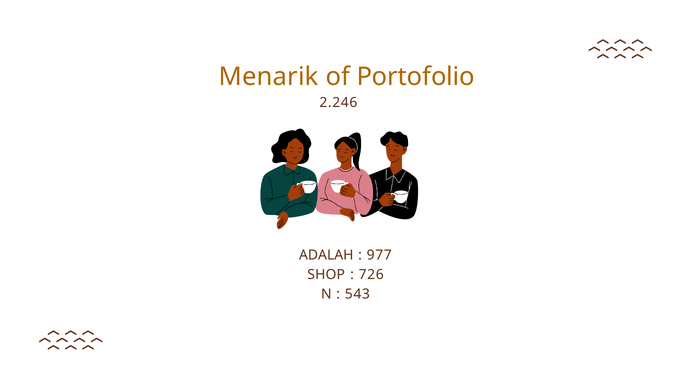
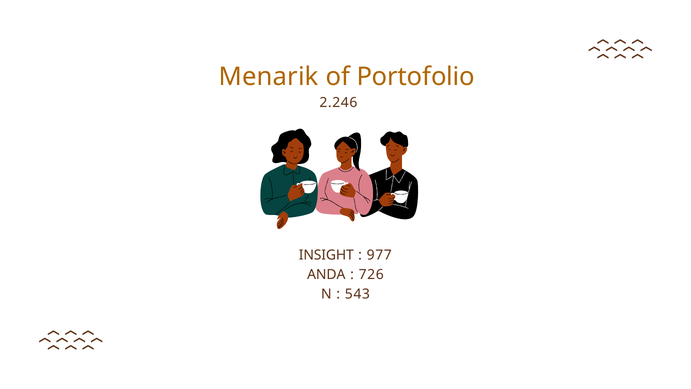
ADALAH: ADALAH -> INSIGHT
SHOP: SHOP -> ANDA
